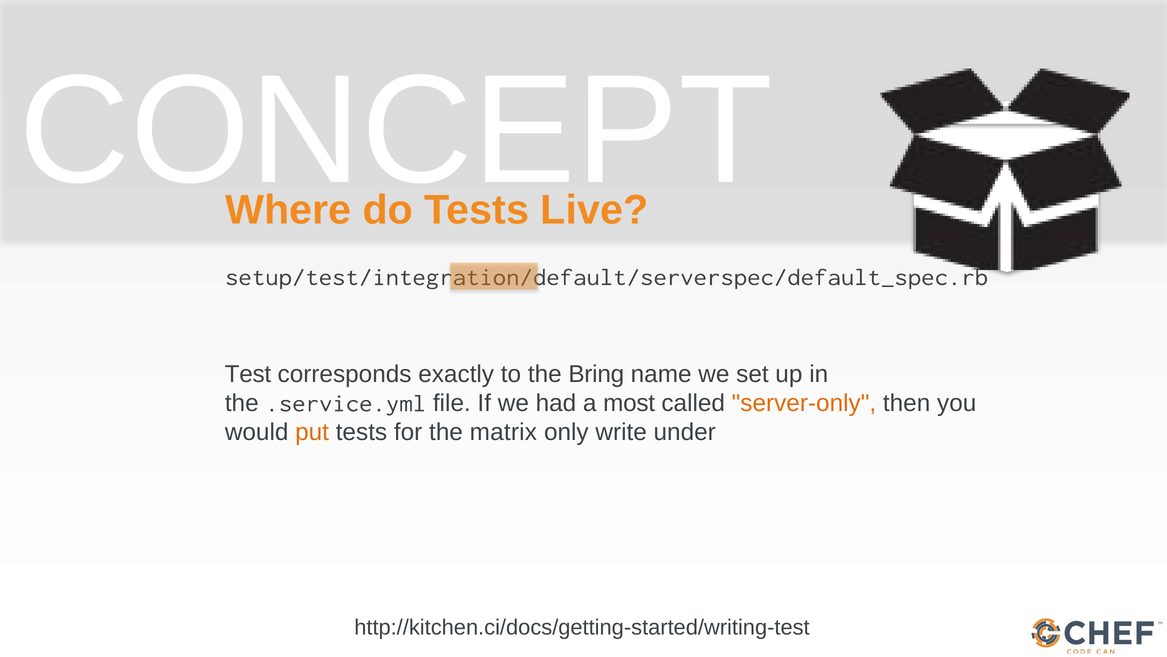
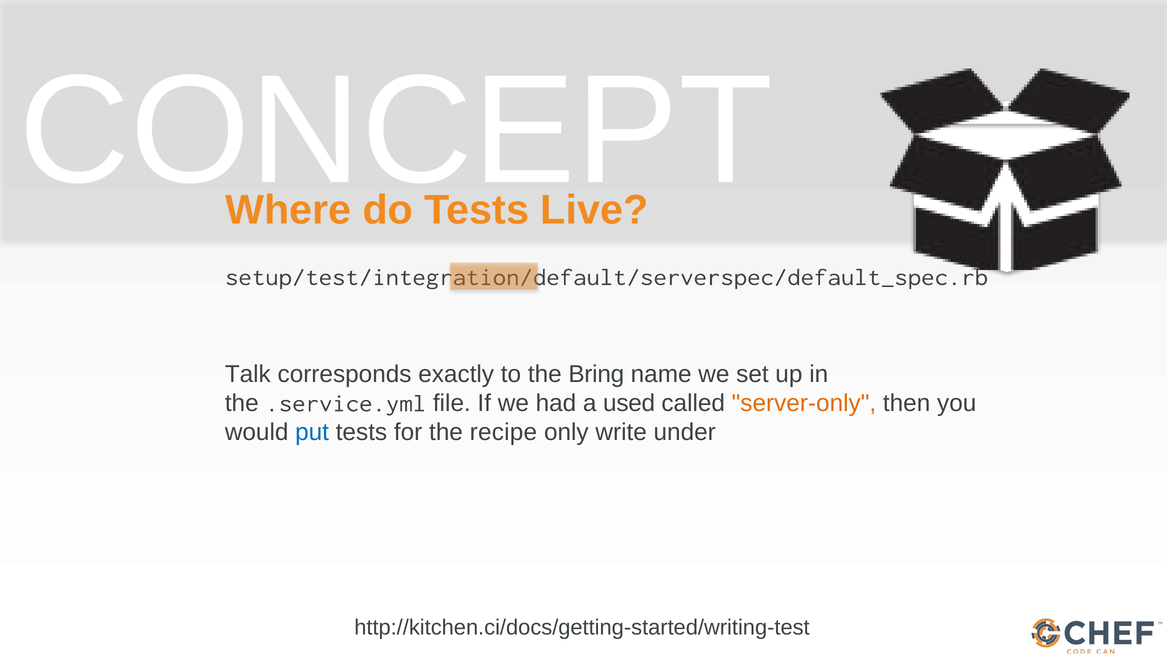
Test: Test -> Talk
most: most -> used
put colour: orange -> blue
matrix: matrix -> recipe
